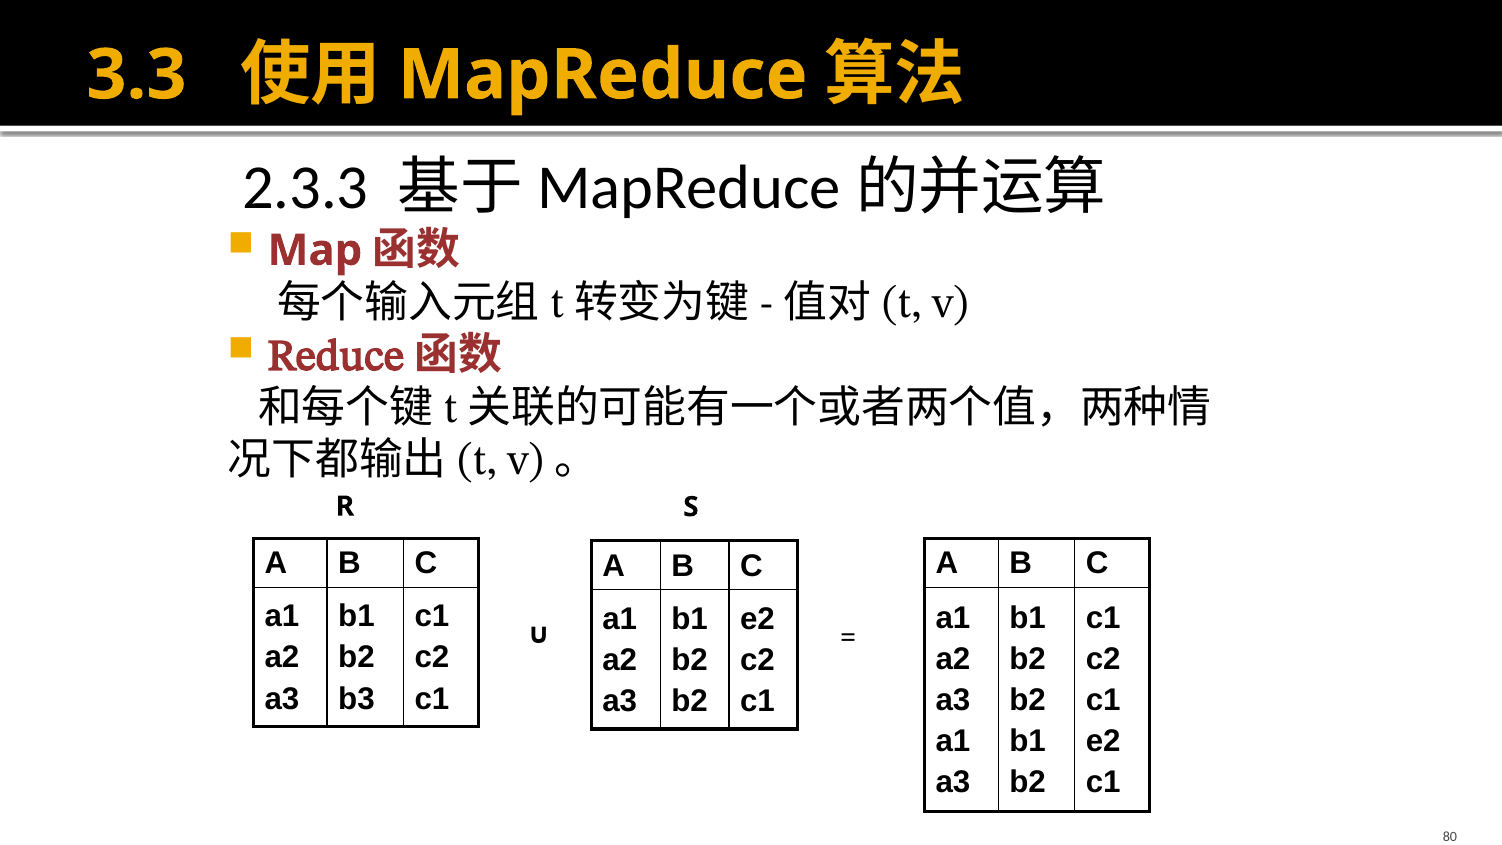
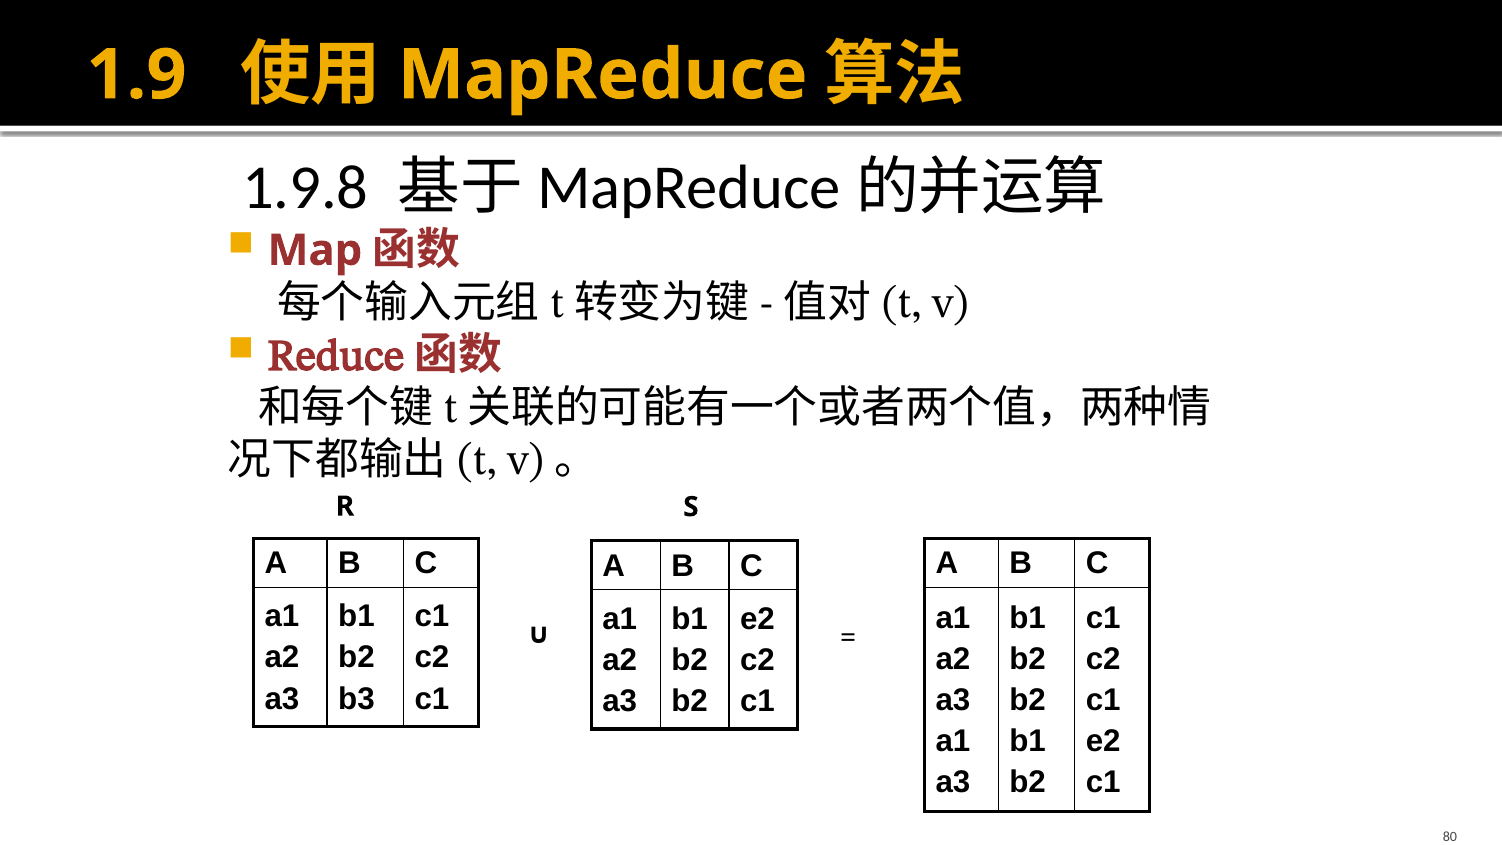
3.3: 3.3 -> 1.9
2.3.3: 2.3.3 -> 1.9.8
